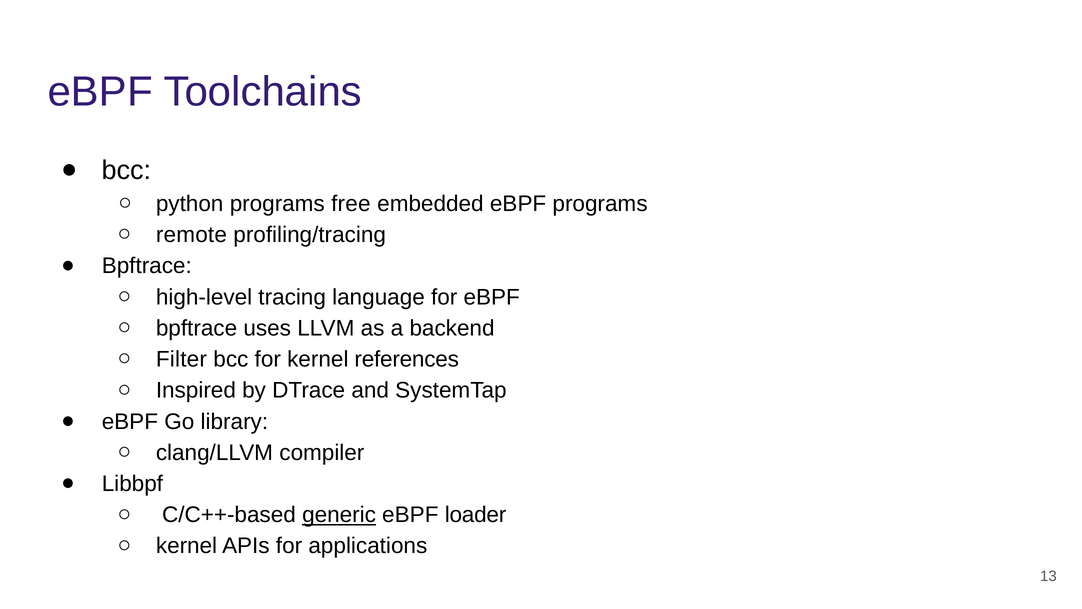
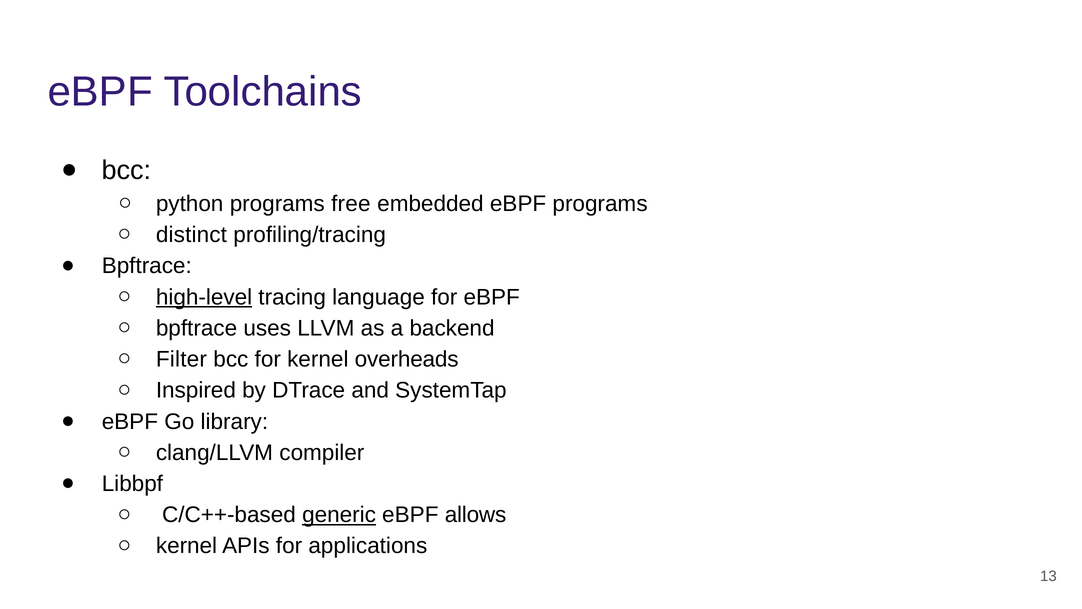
remote: remote -> distinct
high-level underline: none -> present
references: references -> overheads
loader: loader -> allows
